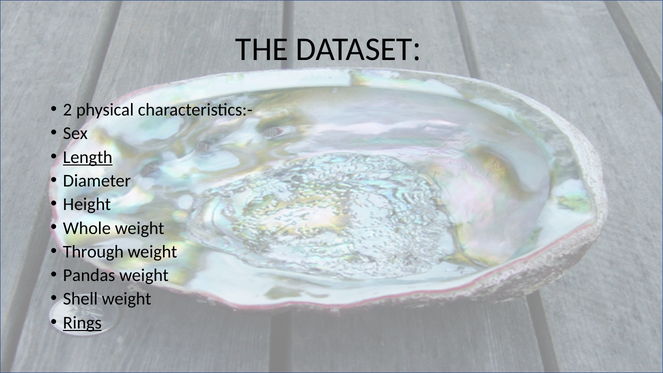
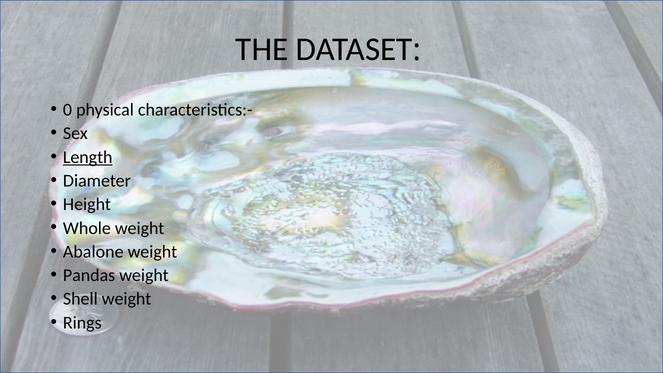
2: 2 -> 0
Through: Through -> Abalone
Rings underline: present -> none
